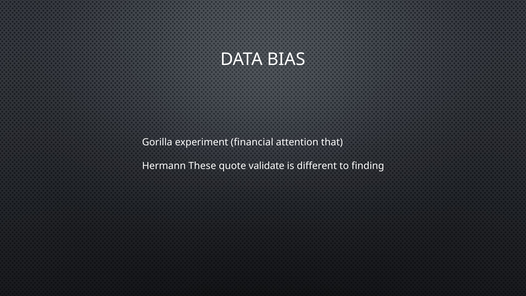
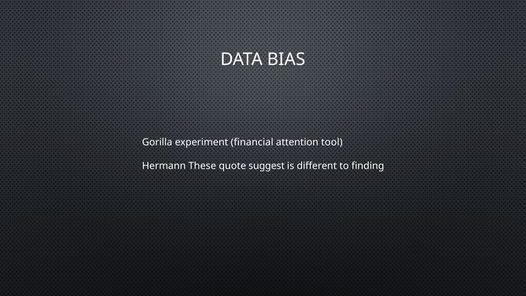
that: that -> tool
validate: validate -> suggest
